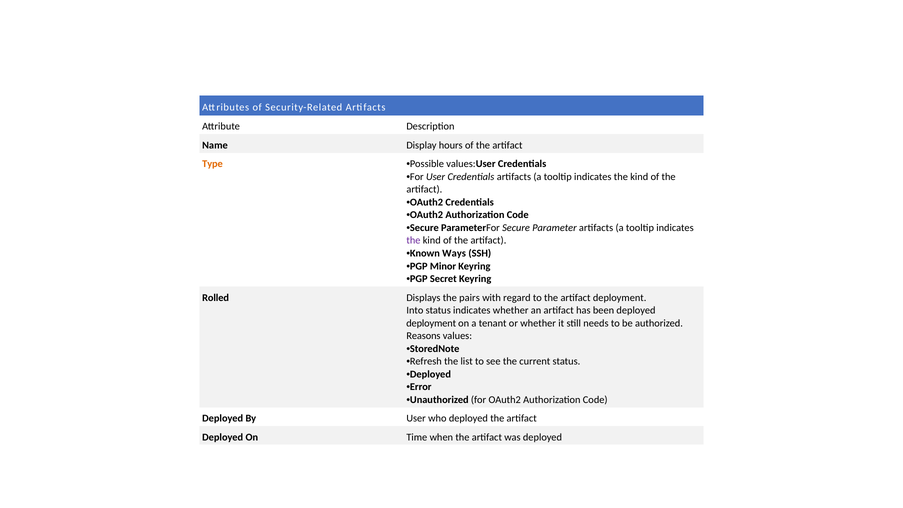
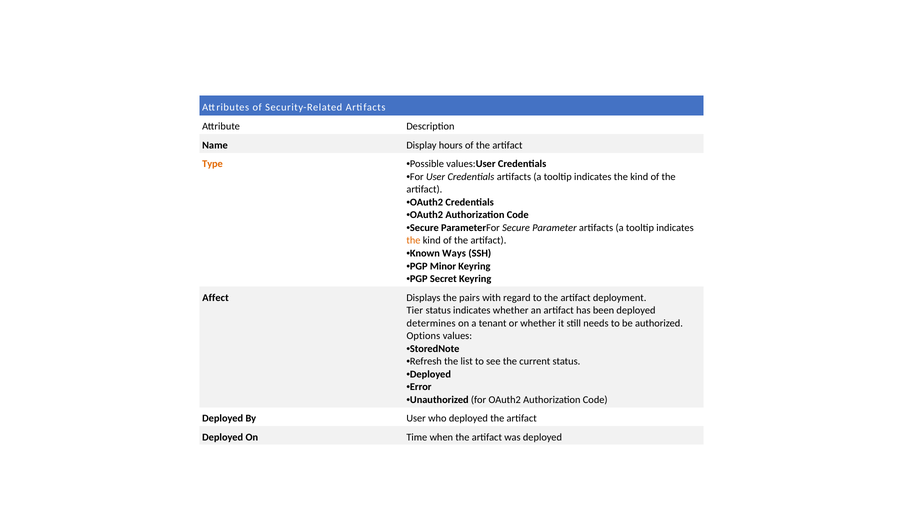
the at (413, 241) colour: purple -> orange
Rolled: Rolled -> Affect
Into: Into -> Tier
deployment at (431, 323): deployment -> determines
Reasons: Reasons -> Options
